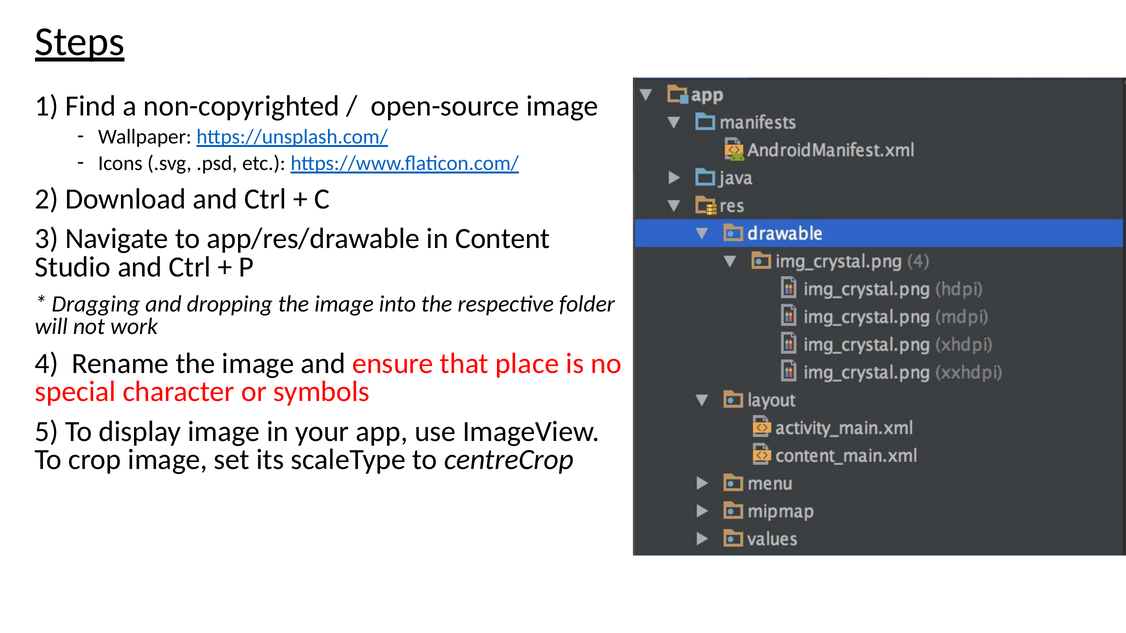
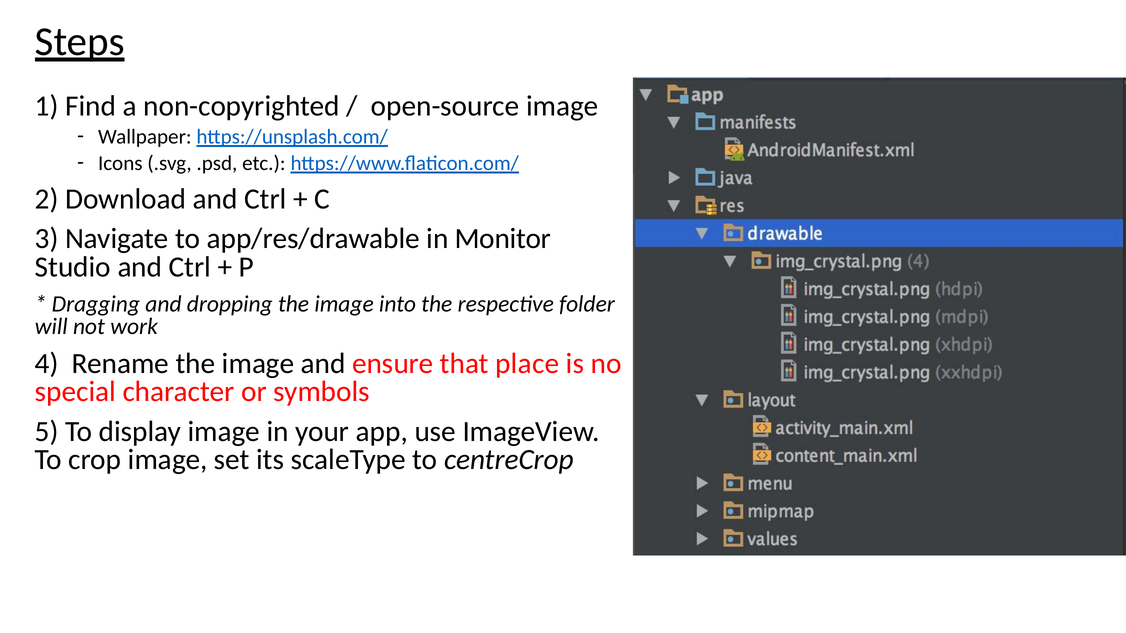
Content: Content -> Monitor
